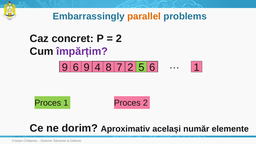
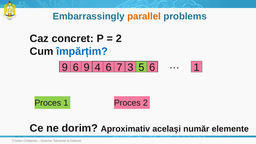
împărțim colour: purple -> blue
4 8: 8 -> 6
7 2: 2 -> 3
